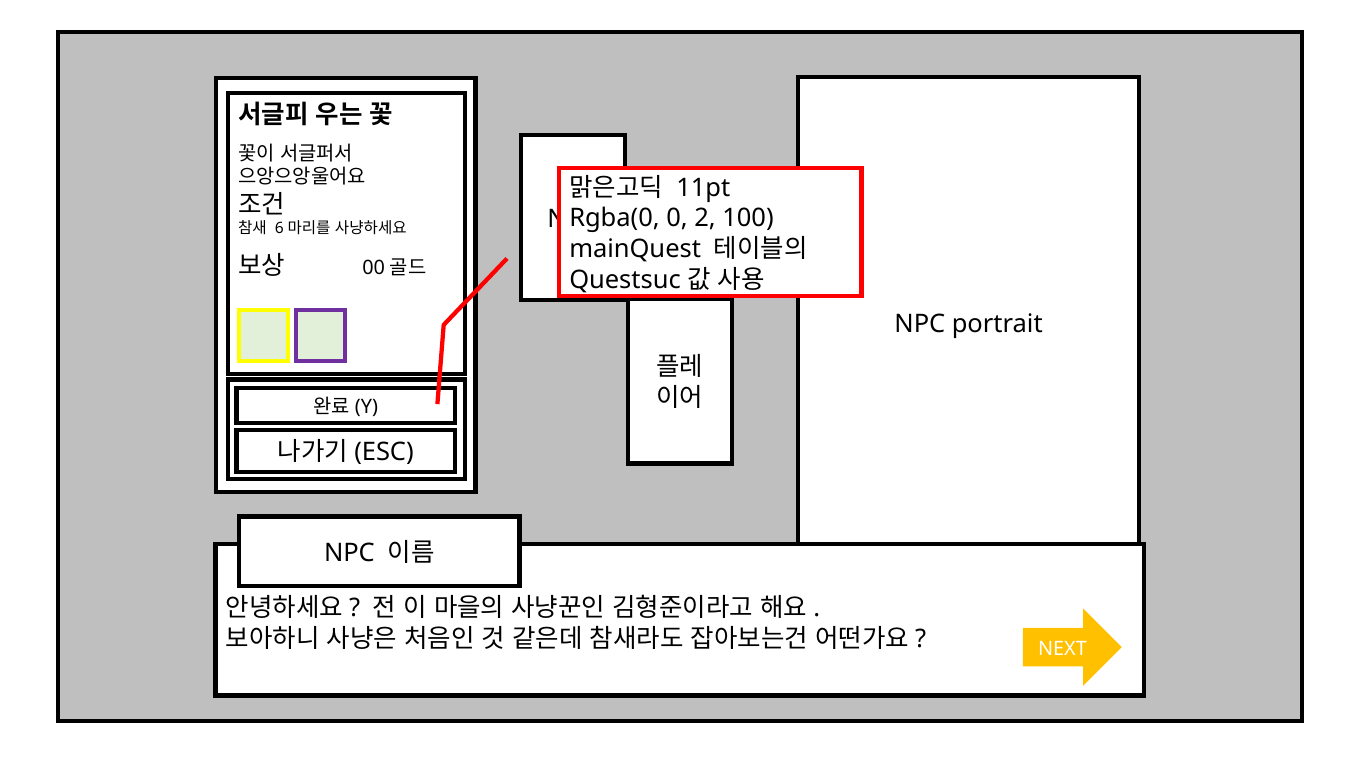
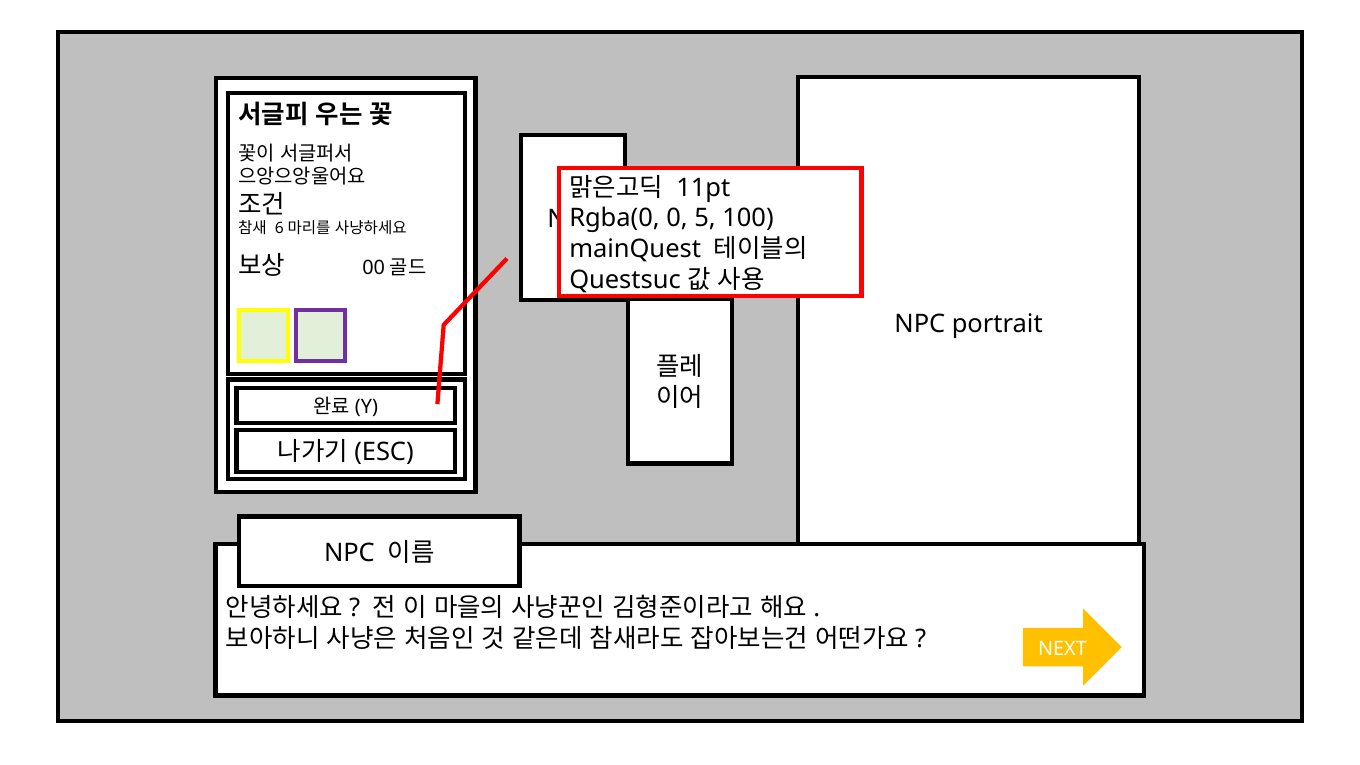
2: 2 -> 5
